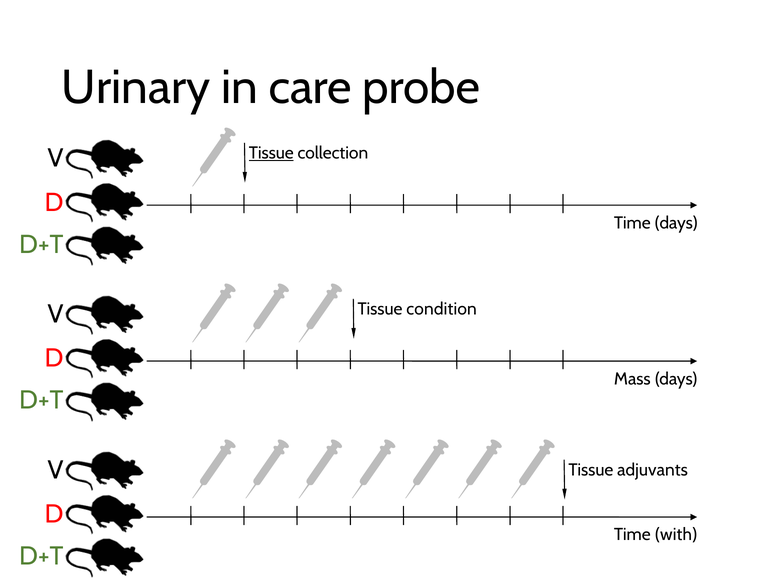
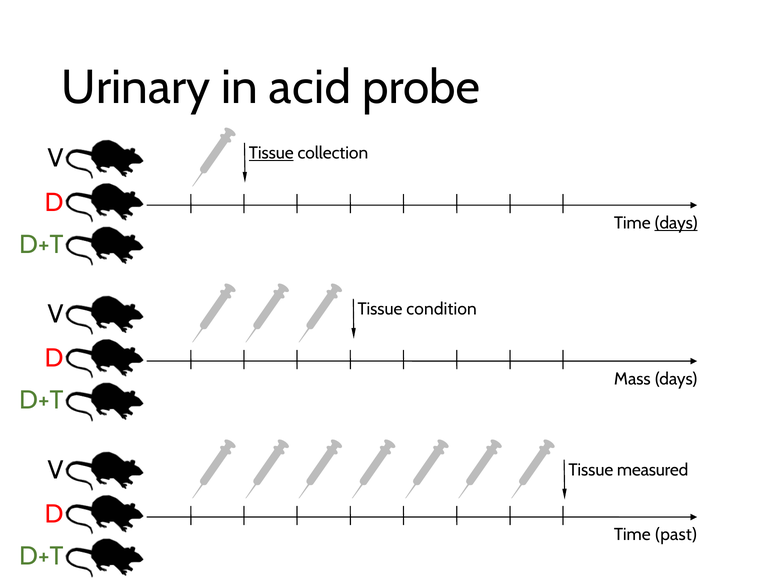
care: care -> acid
days at (676, 223) underline: none -> present
adjuvants: adjuvants -> measured
with: with -> past
